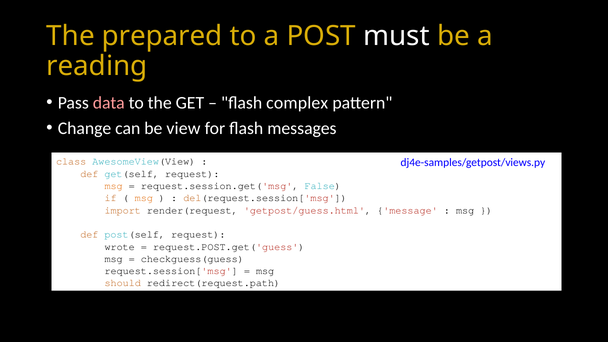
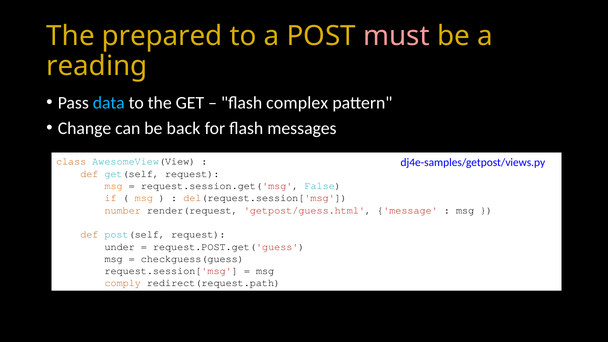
must colour: white -> pink
data colour: pink -> light blue
view: view -> back
import: import -> number
wrote: wrote -> under
should: should -> comply
